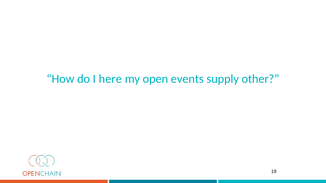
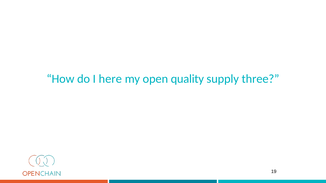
events: events -> quality
other: other -> three
